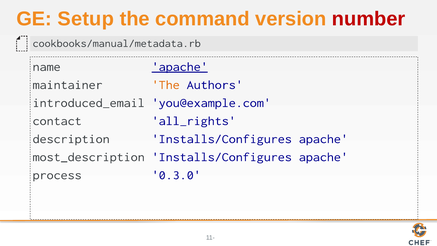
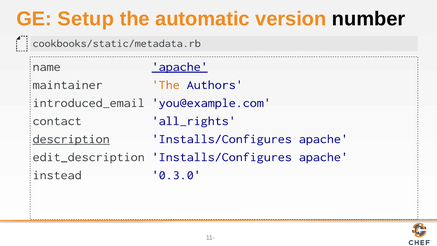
command: command -> automatic
number colour: red -> black
cookbooks/manual/metadata.rb: cookbooks/manual/metadata.rb -> cookbooks/static/metadata.rb
description underline: none -> present
most_description: most_description -> edit_description
process: process -> instead
